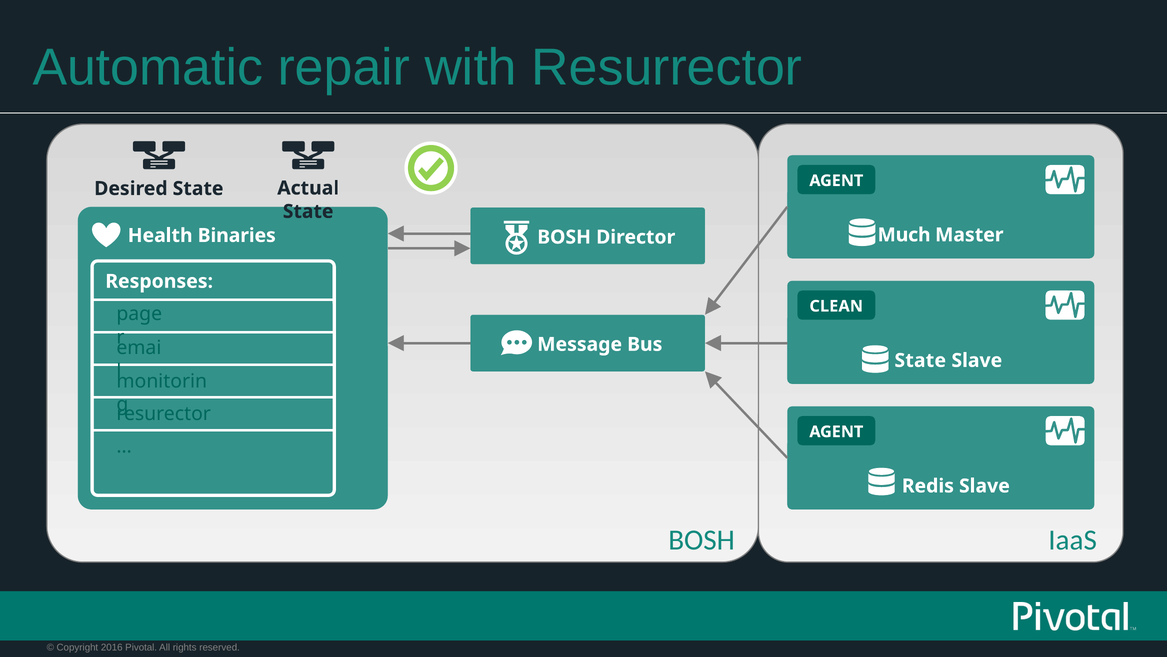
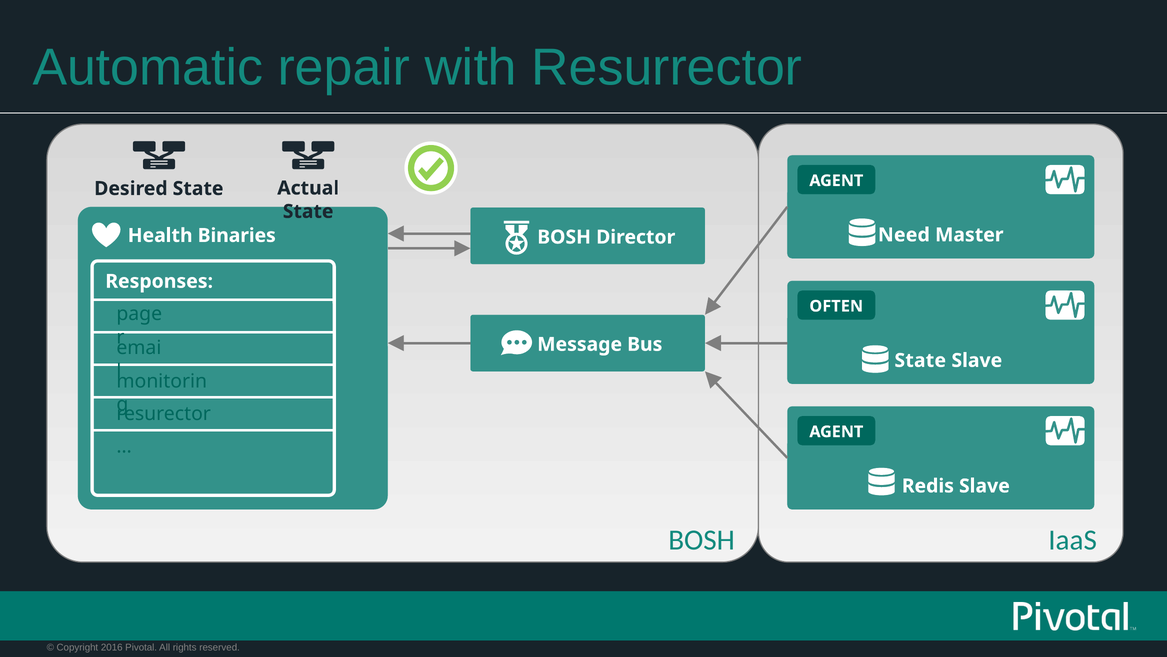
Much: Much -> Need
CLEAN: CLEAN -> OFTEN
